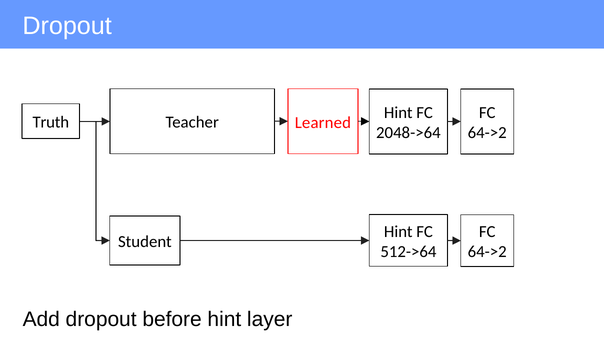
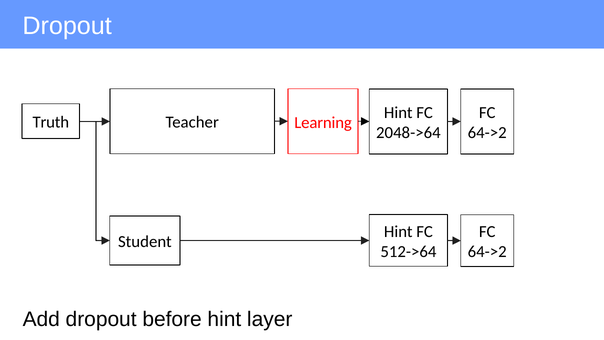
Learned: Learned -> Learning
